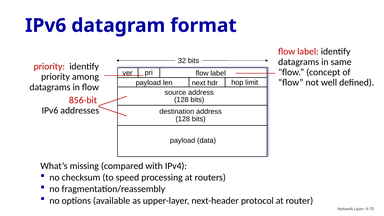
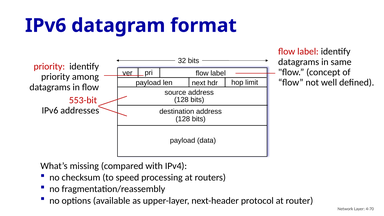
856-bit: 856-bit -> 553-bit
